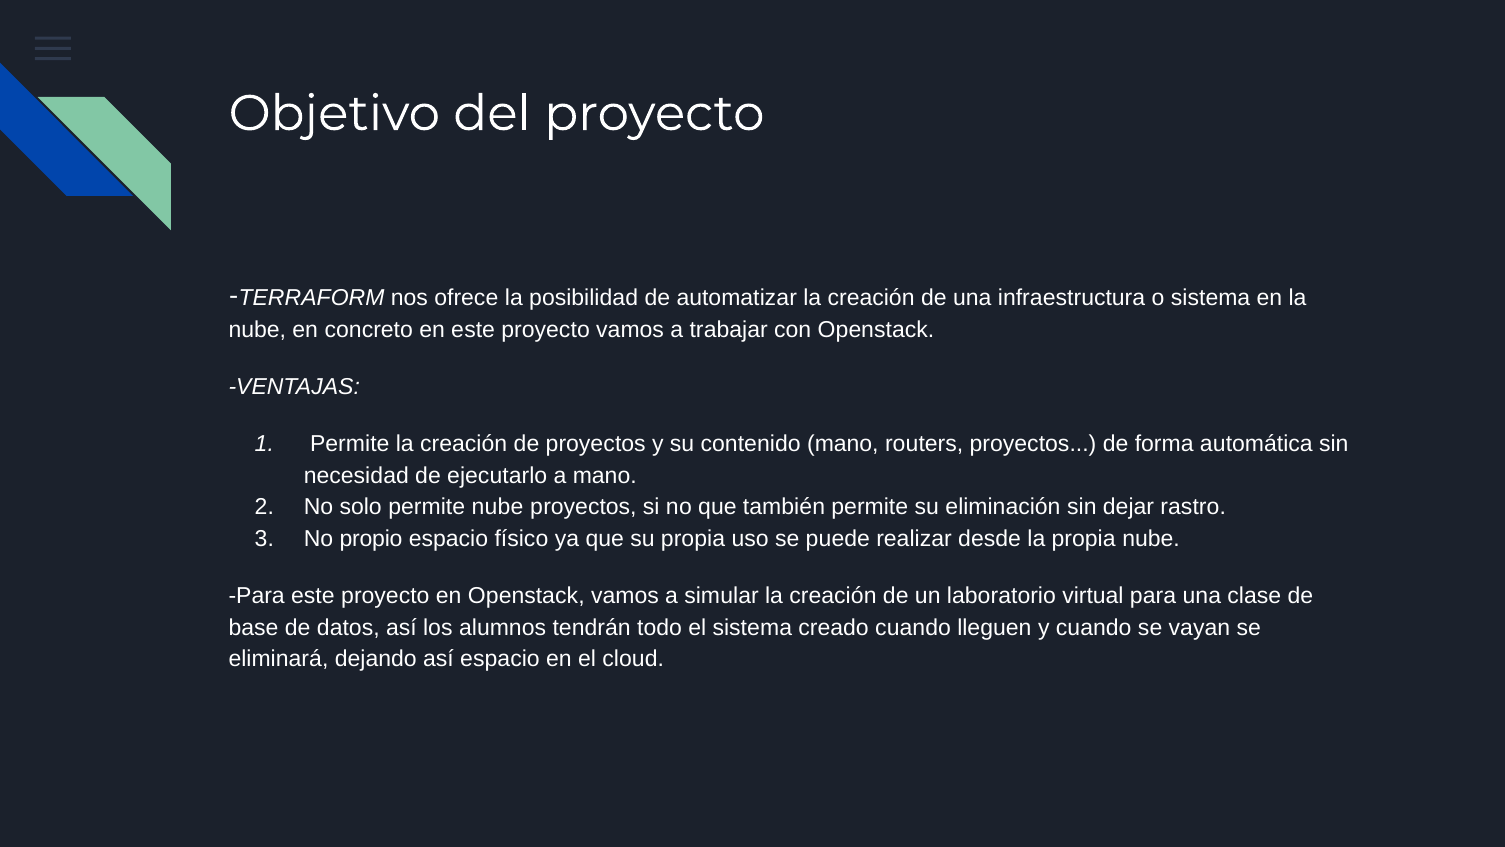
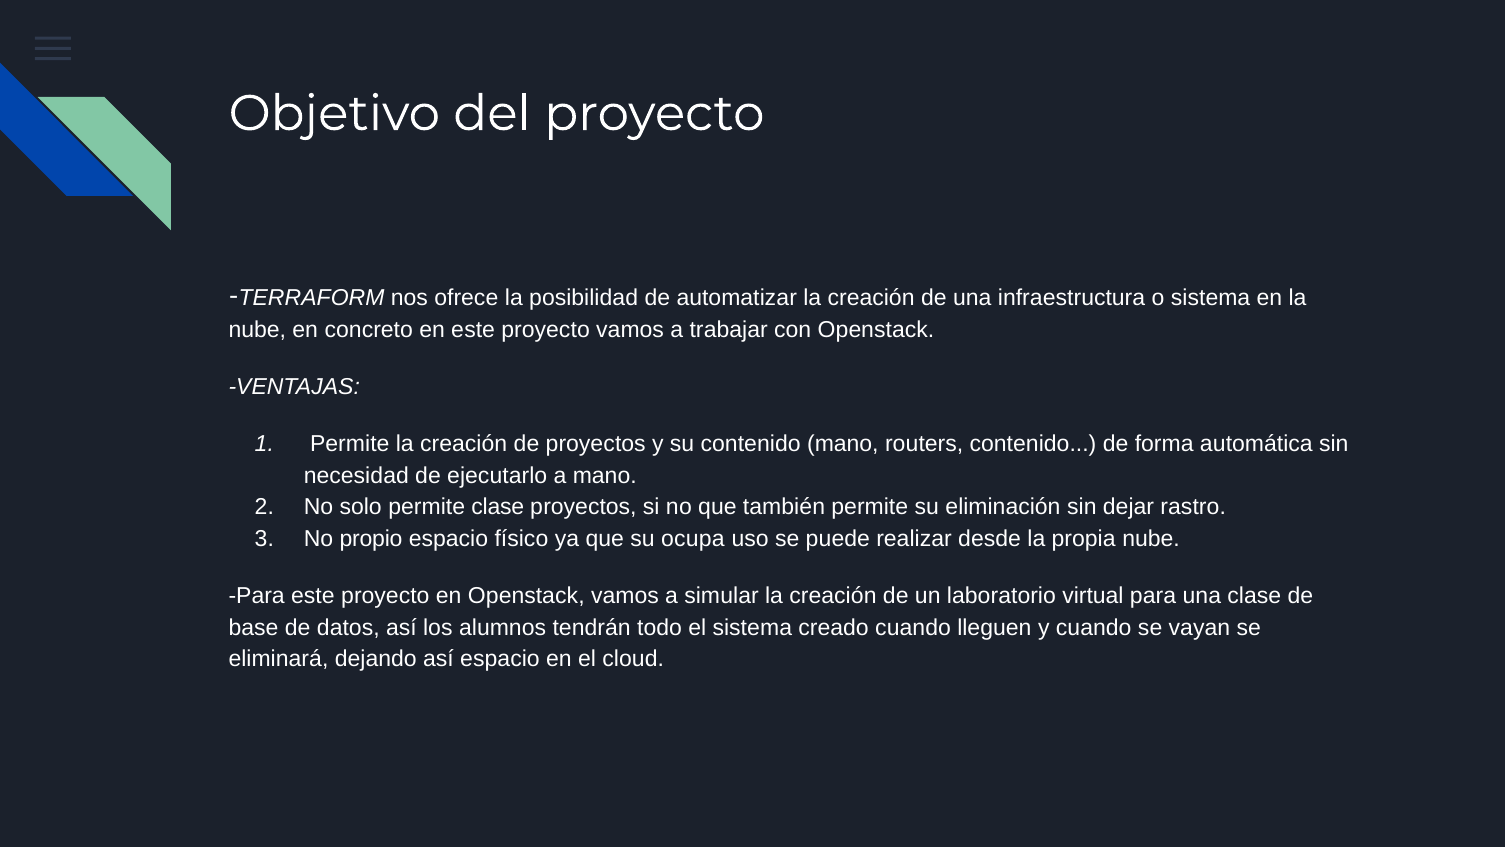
routers proyectos: proyectos -> contenido
permite nube: nube -> clase
su propia: propia -> ocupa
